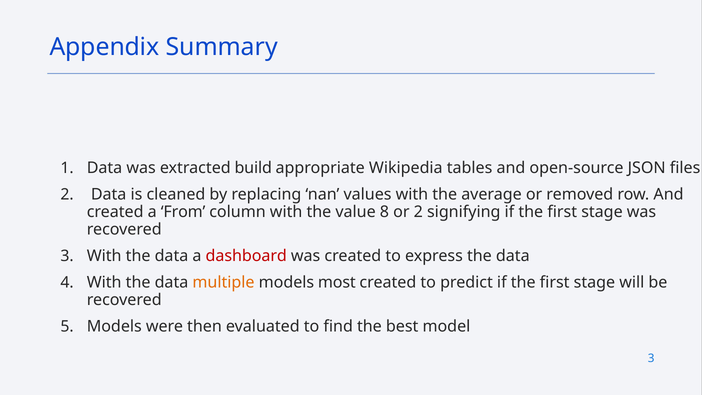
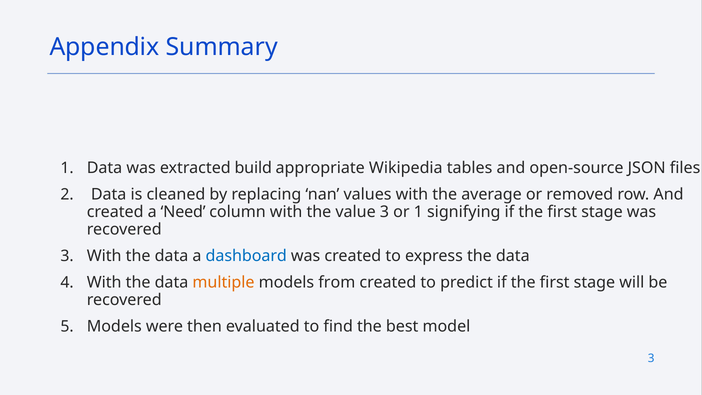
From: From -> Need
value 8: 8 -> 3
or 2: 2 -> 1
dashboard colour: red -> blue
most: most -> from
